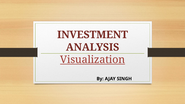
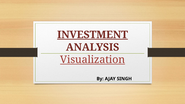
INVESTMENT underline: none -> present
